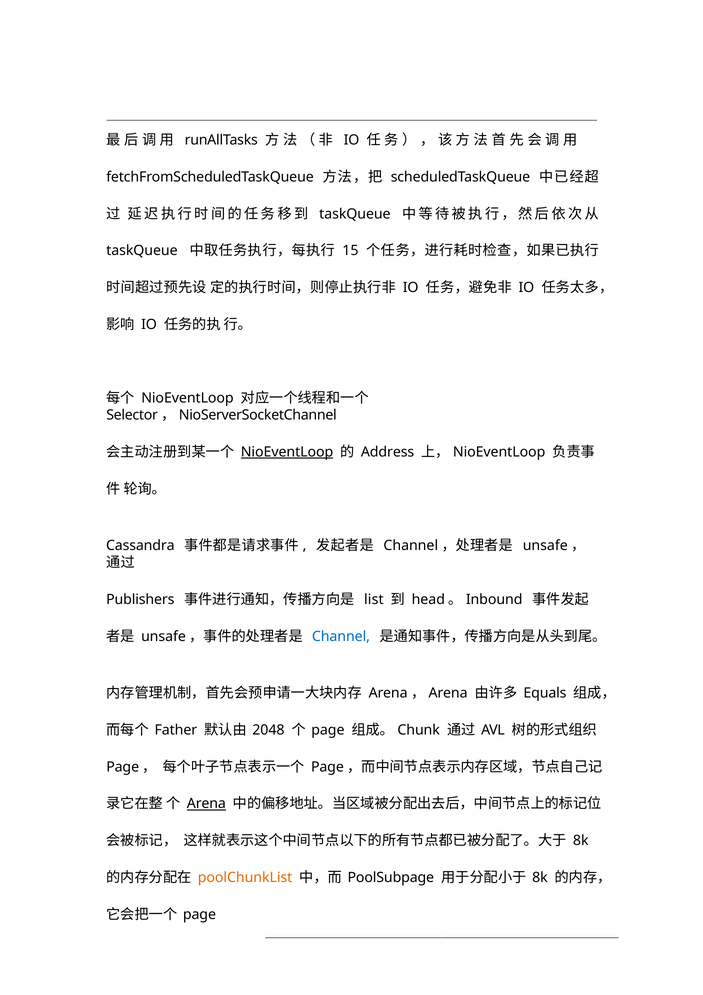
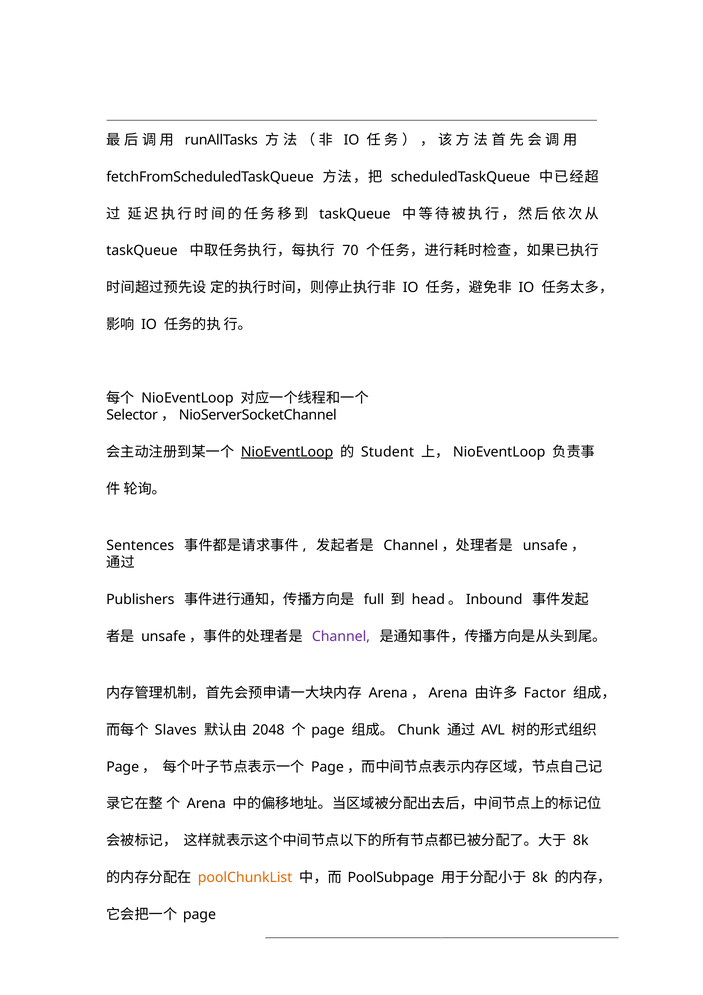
15: 15 -> 70
Address: Address -> Student
Cassandra: Cassandra -> Sentences
list: list -> full
Channel colour: blue -> purple
Equals: Equals -> Factor
Father: Father -> Slaves
Arena underline: present -> none
